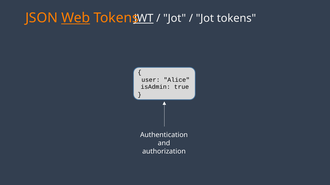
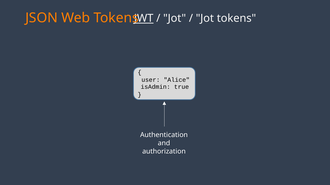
Web underline: present -> none
